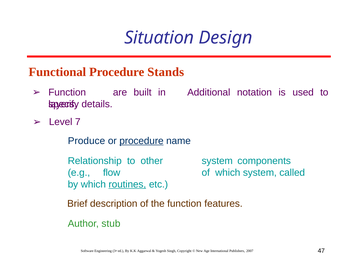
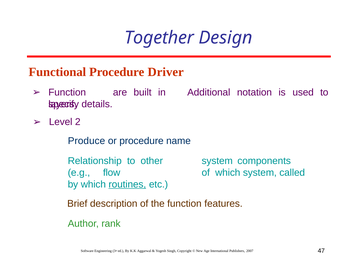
Situation: Situation -> Together
Stands: Stands -> Driver
7: 7 -> 2
procedure at (141, 141) underline: present -> none
stub: stub -> rank
